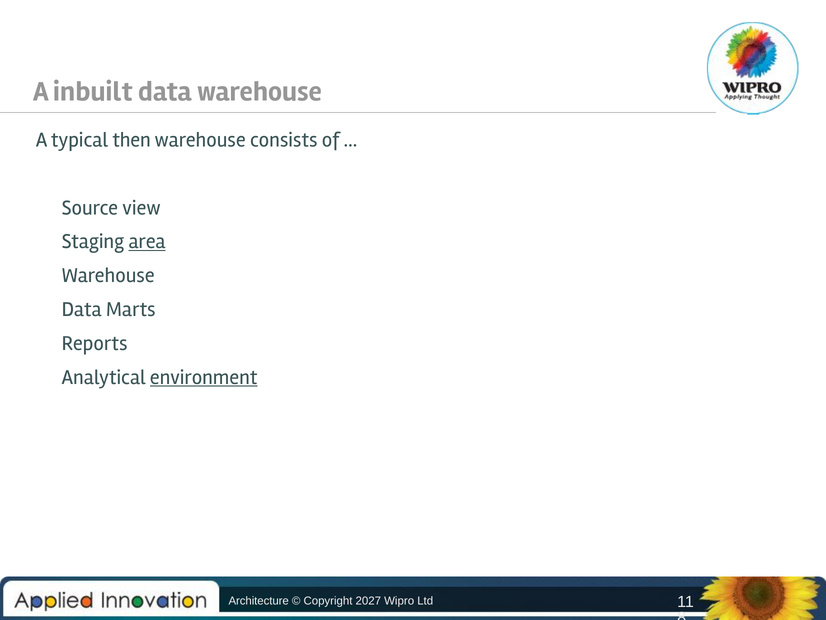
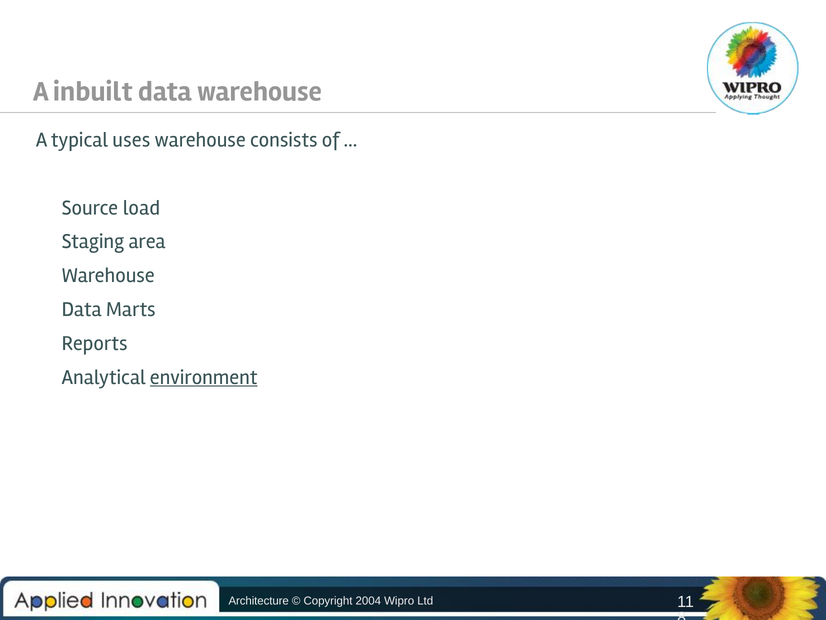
then: then -> uses
view: view -> load
area underline: present -> none
2027: 2027 -> 2004
